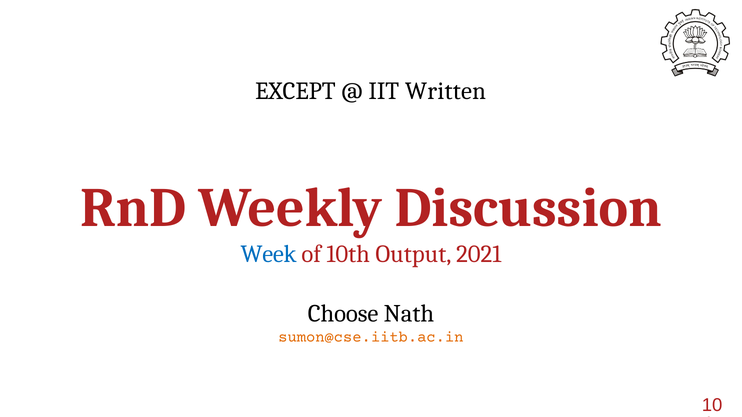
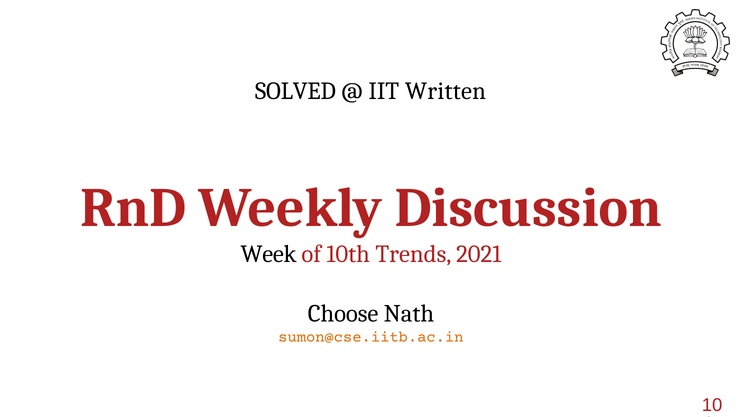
EXCEPT: EXCEPT -> SOLVED
Week colour: blue -> black
Output: Output -> Trends
